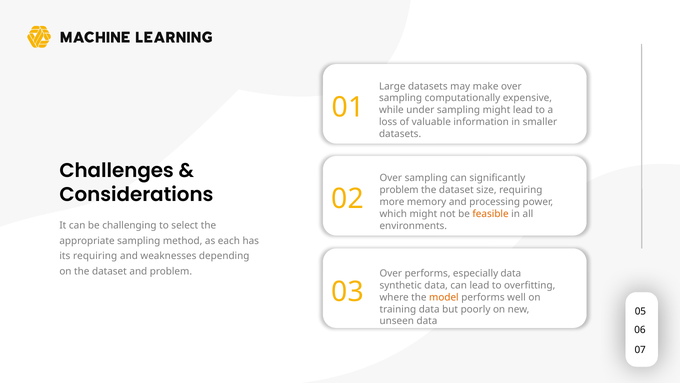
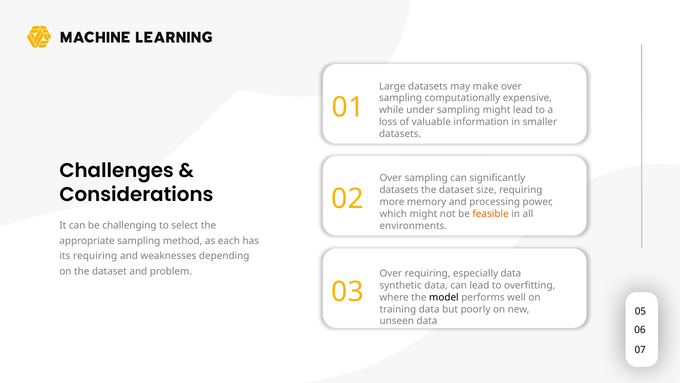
problem at (399, 190): problem -> datasets
Over performs: performs -> requiring
model colour: orange -> black
